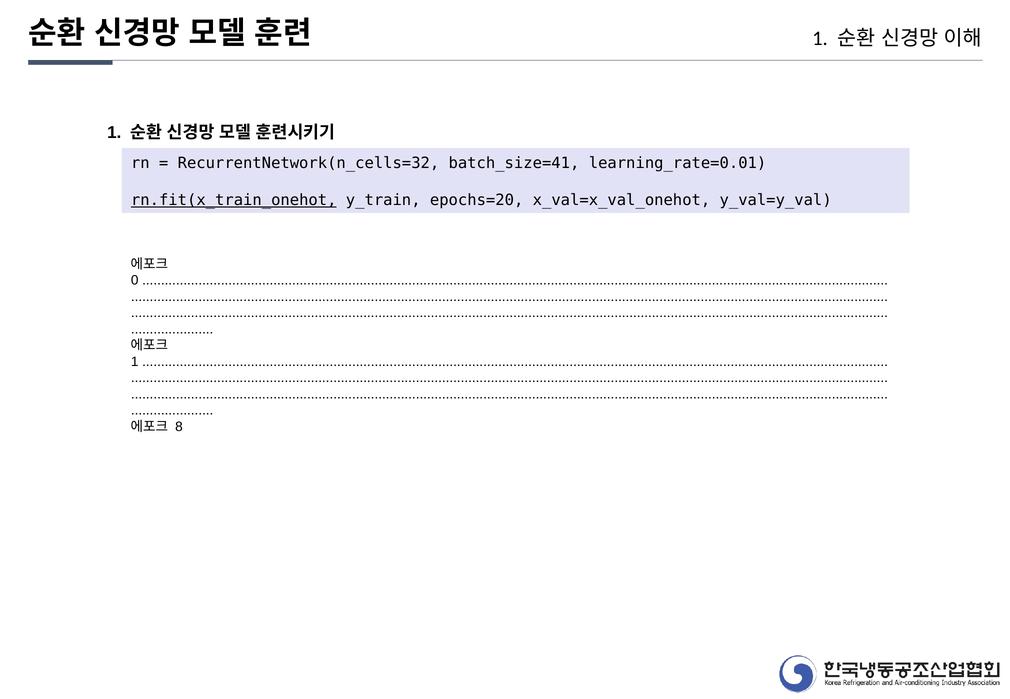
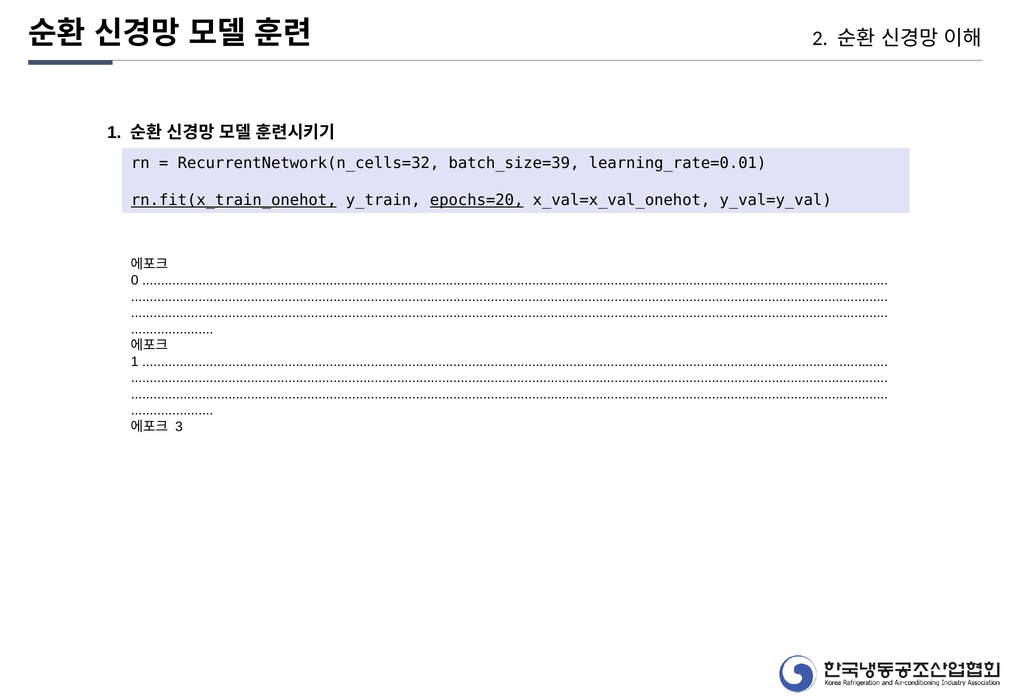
1 at (820, 38): 1 -> 2
batch_size=41: batch_size=41 -> batch_size=39
epochs=20 underline: none -> present
8: 8 -> 3
